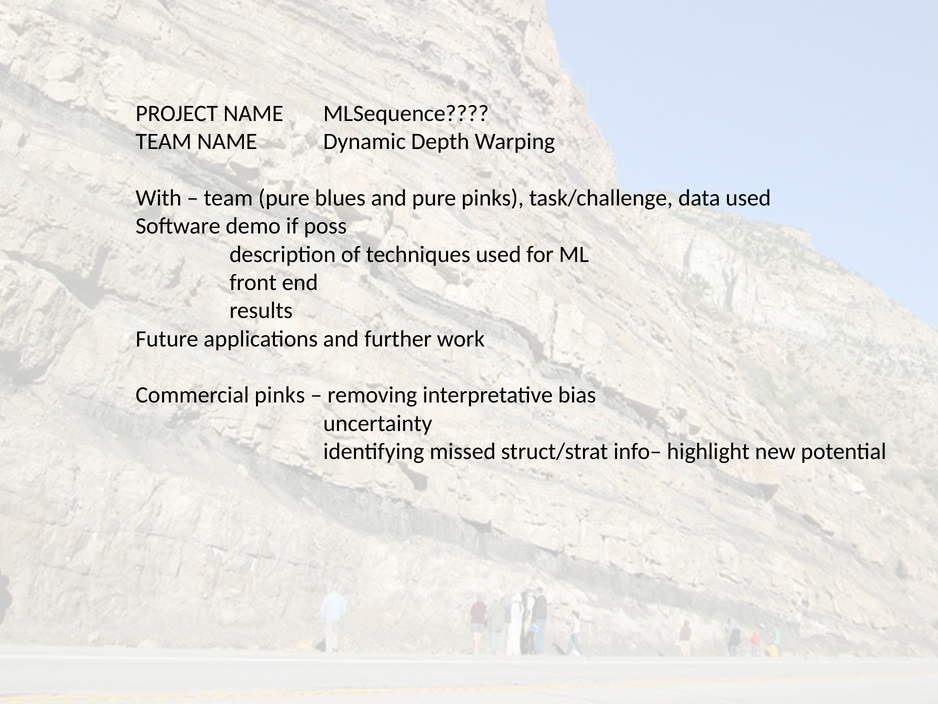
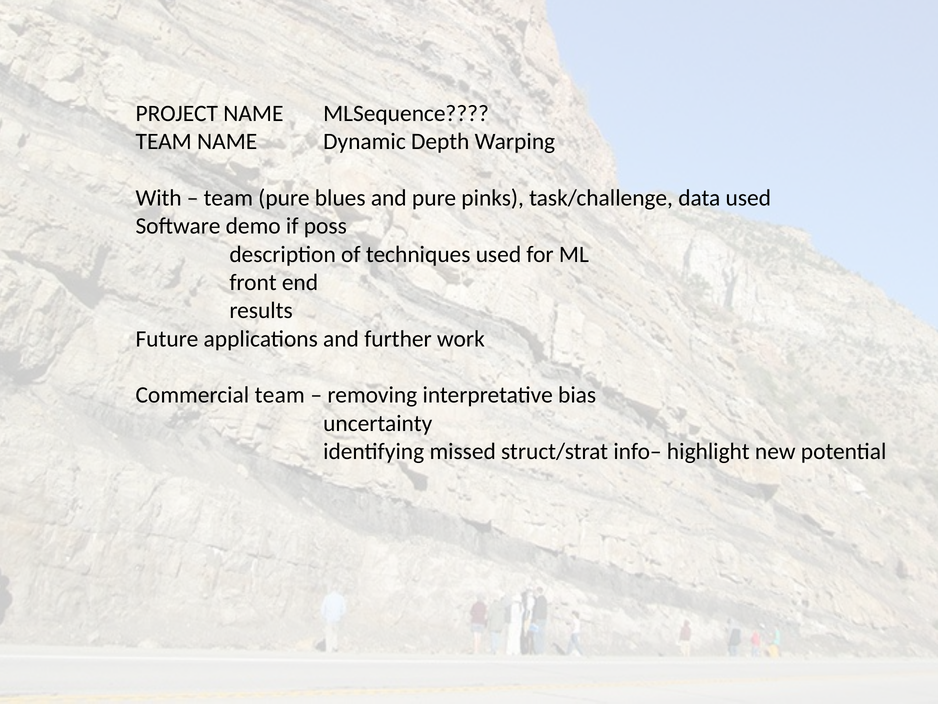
Commercial pinks: pinks -> team
